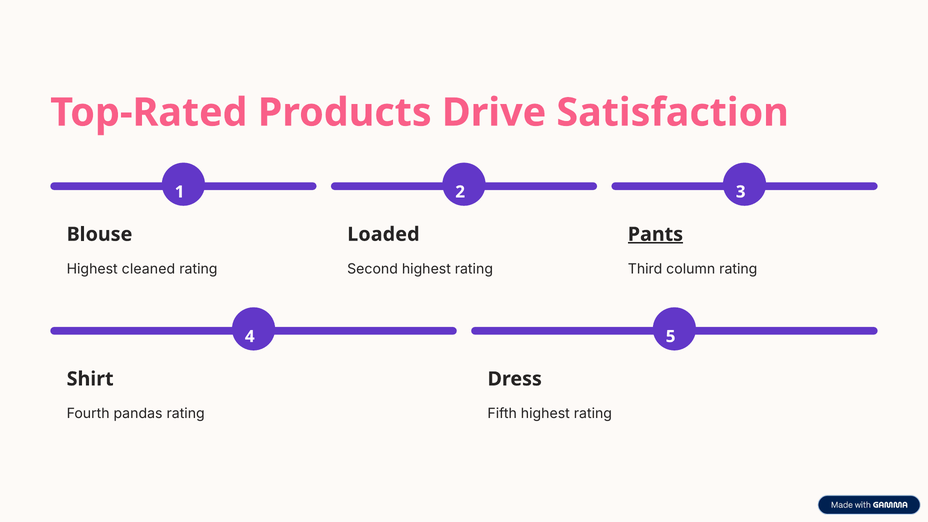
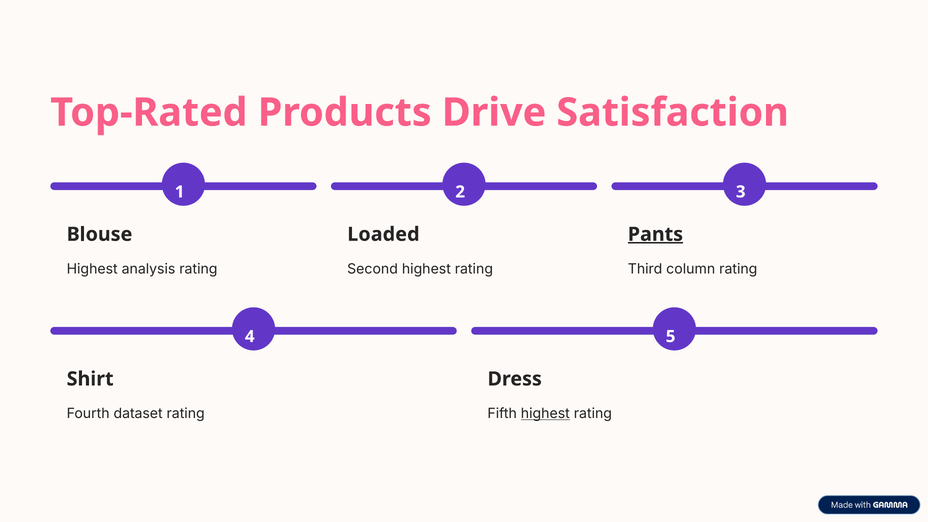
cleaned: cleaned -> analysis
pandas: pandas -> dataset
highest at (545, 414) underline: none -> present
